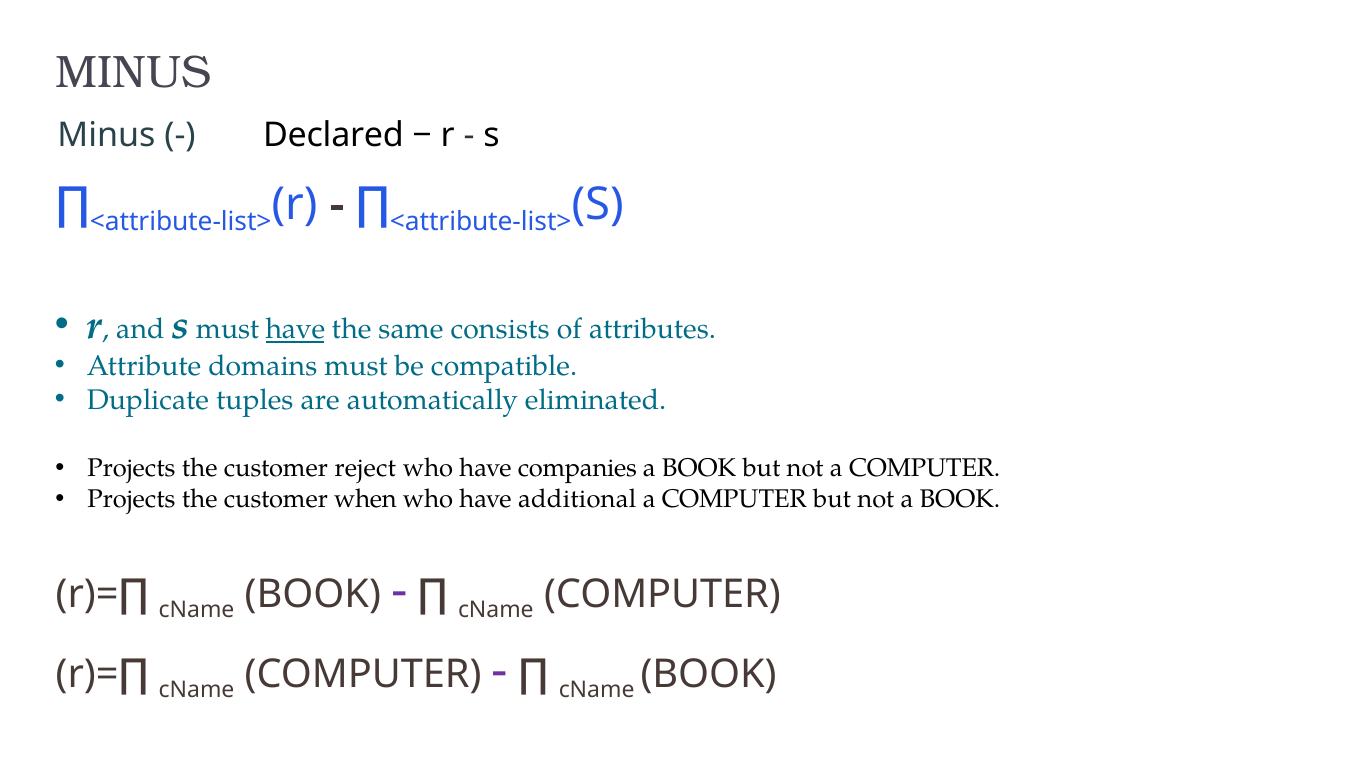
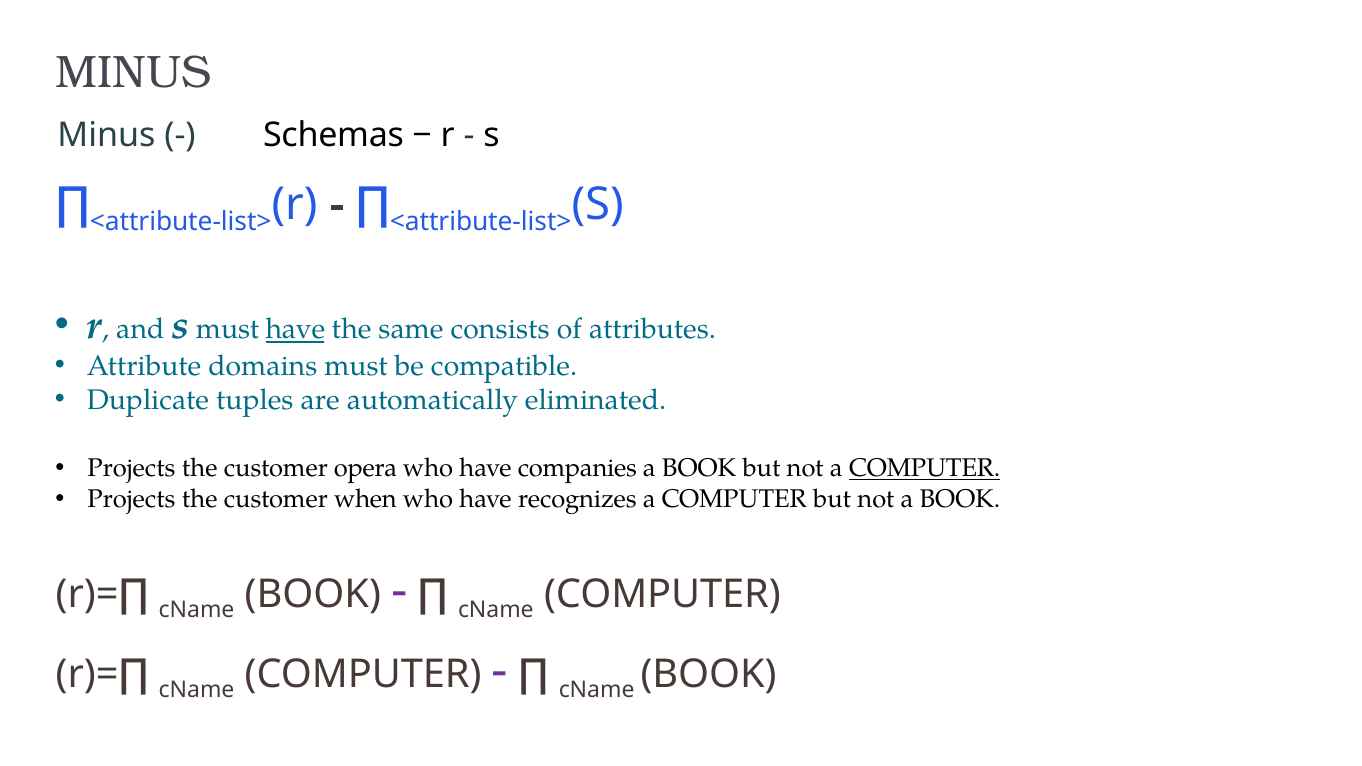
Declared: Declared -> Schemas
reject: reject -> opera
COMPUTER at (925, 468) underline: none -> present
additional: additional -> recognizes
